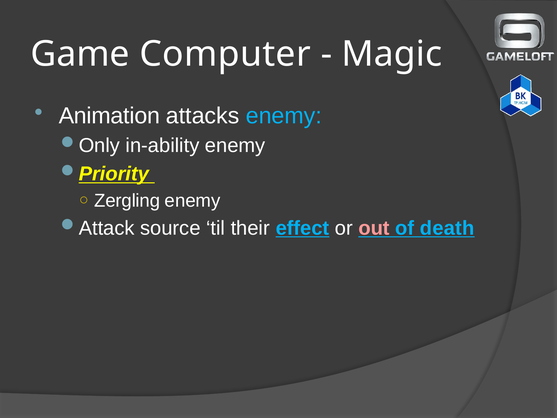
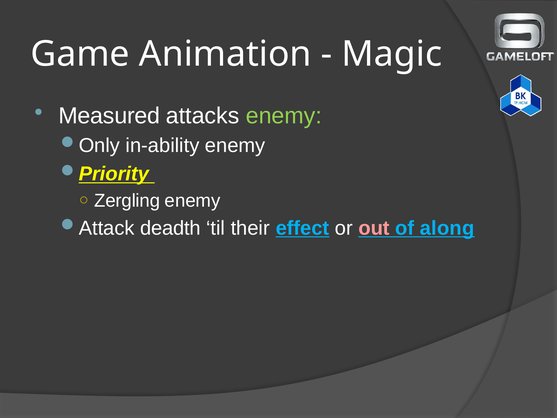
Computer: Computer -> Animation
Animation: Animation -> Measured
enemy at (284, 116) colour: light blue -> light green
source: source -> deadth
death: death -> along
